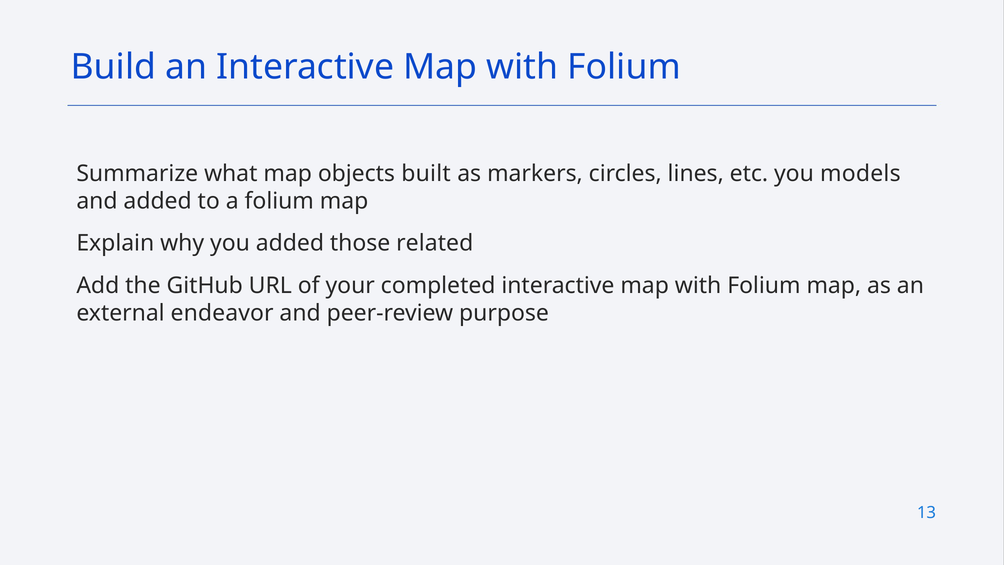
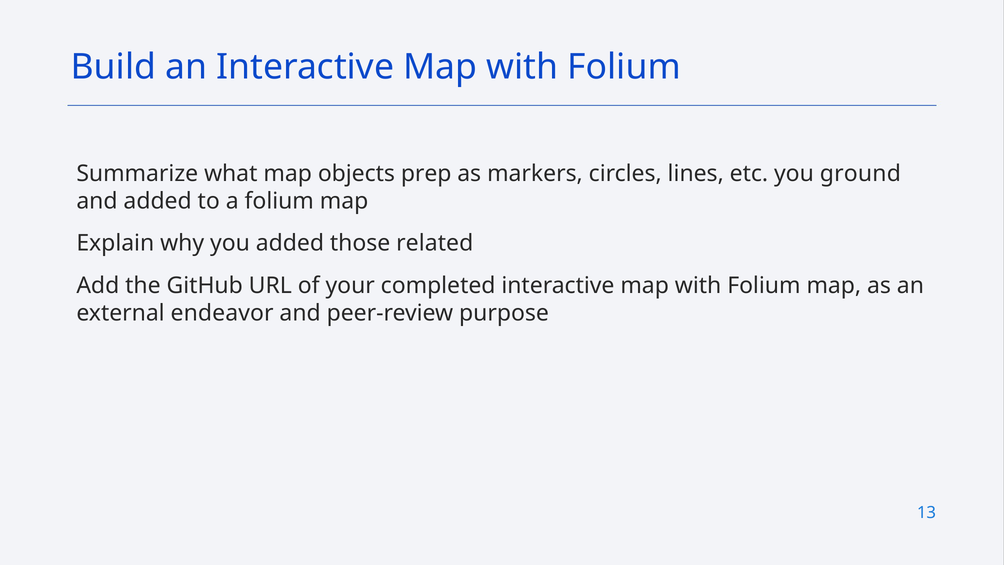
built: built -> prep
models: models -> ground
